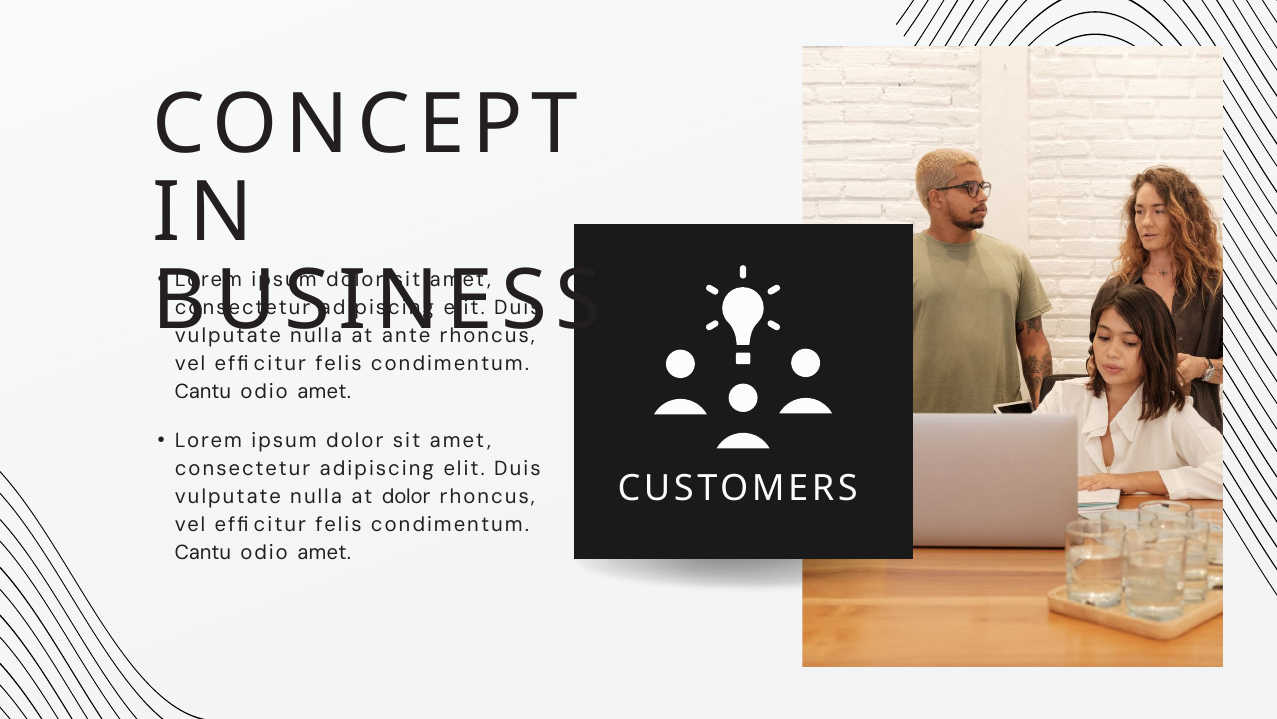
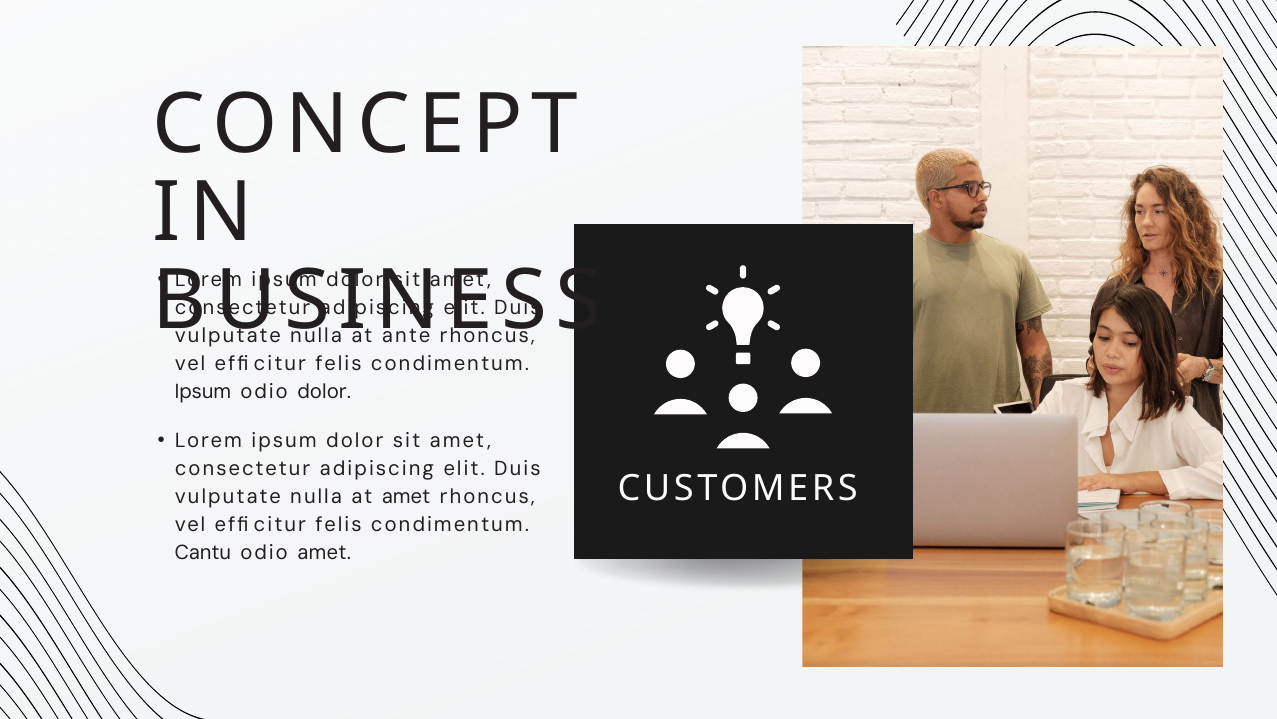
Cantu at (203, 392): Cantu -> Ipsum
amet at (324, 392): amet -> dolor
at dolor: dolor -> amet
